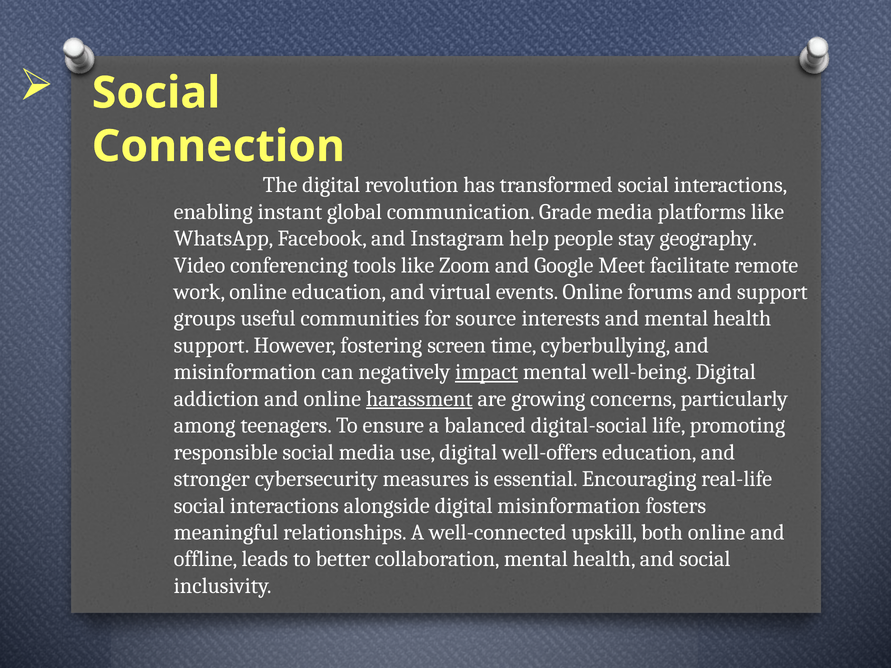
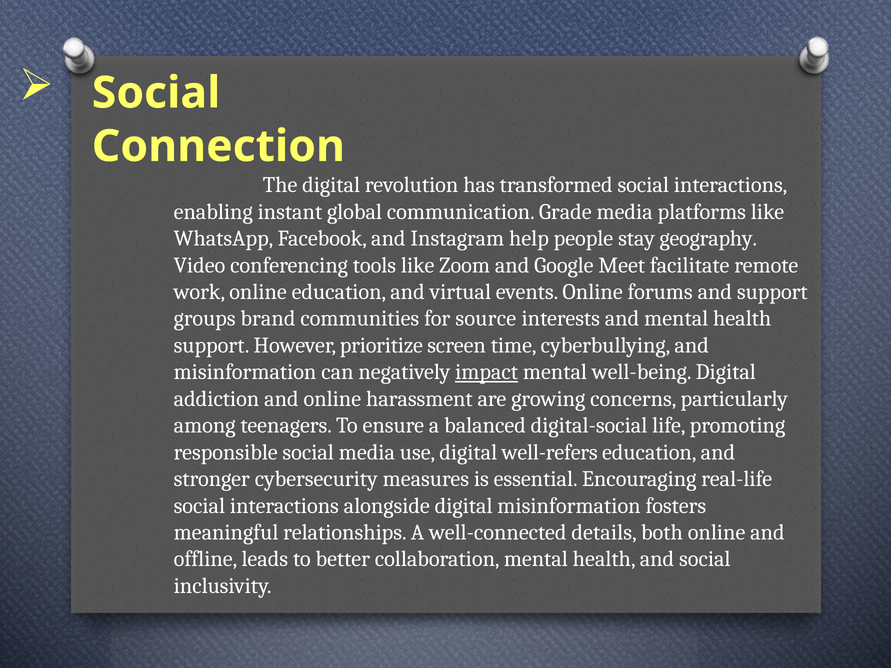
useful: useful -> brand
fostering: fostering -> prioritize
harassment underline: present -> none
well-offers: well-offers -> well-refers
upskill: upskill -> details
